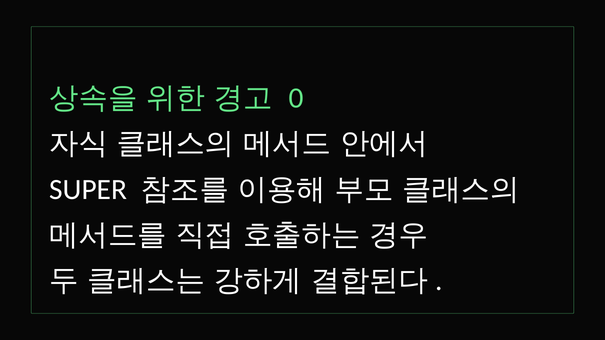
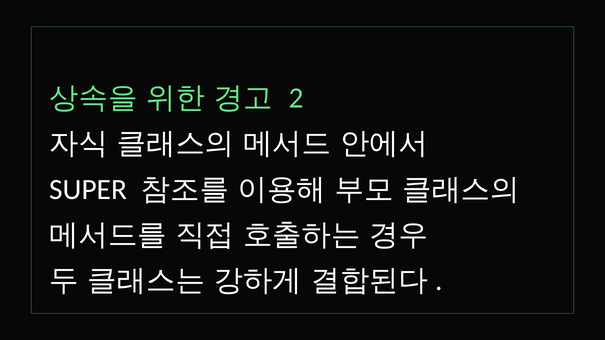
0: 0 -> 2
